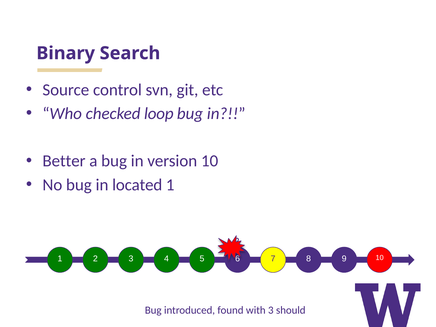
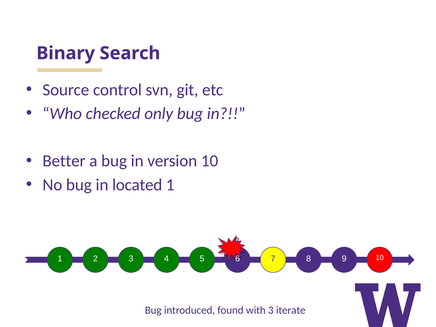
loop: loop -> only
should: should -> iterate
